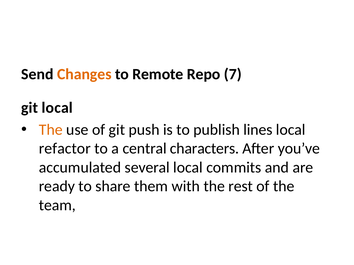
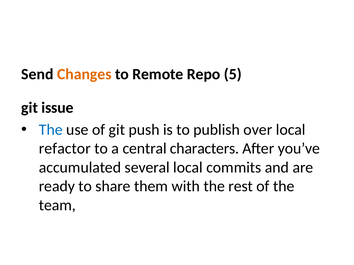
7: 7 -> 5
git local: local -> issue
The at (51, 130) colour: orange -> blue
lines: lines -> over
